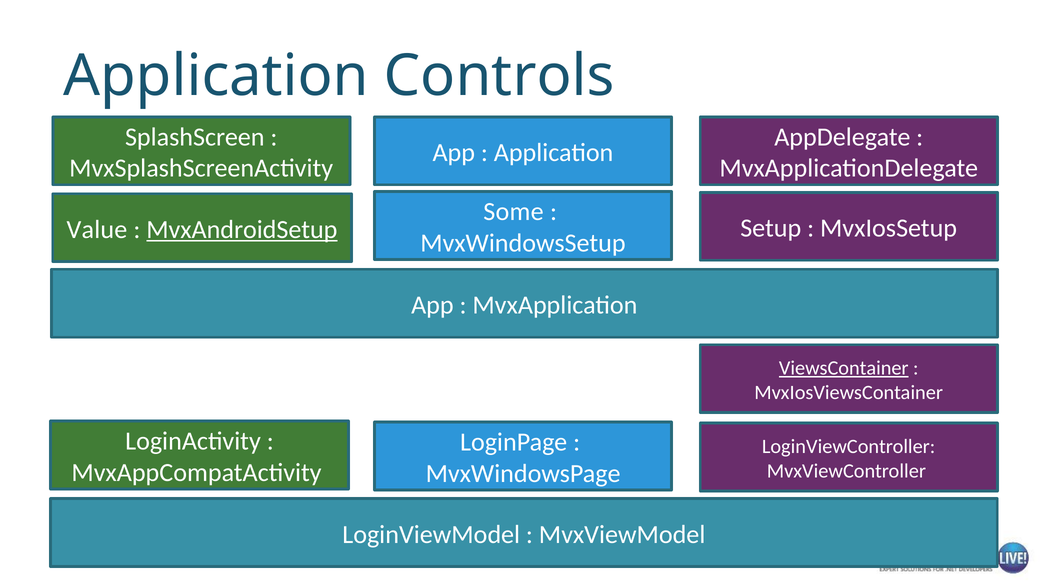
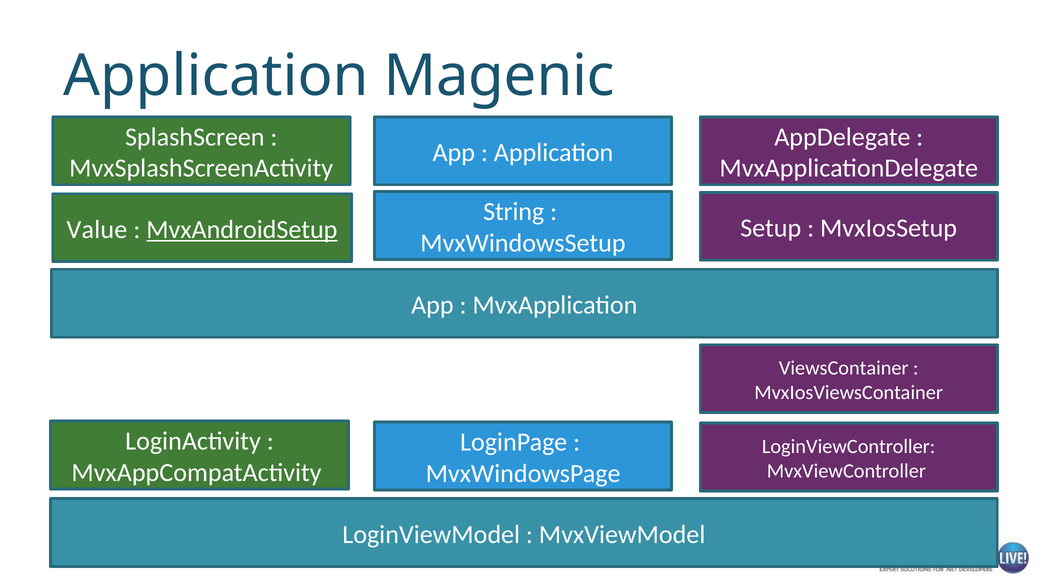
Controls: Controls -> Magenic
Some: Some -> String
ViewsContainer underline: present -> none
